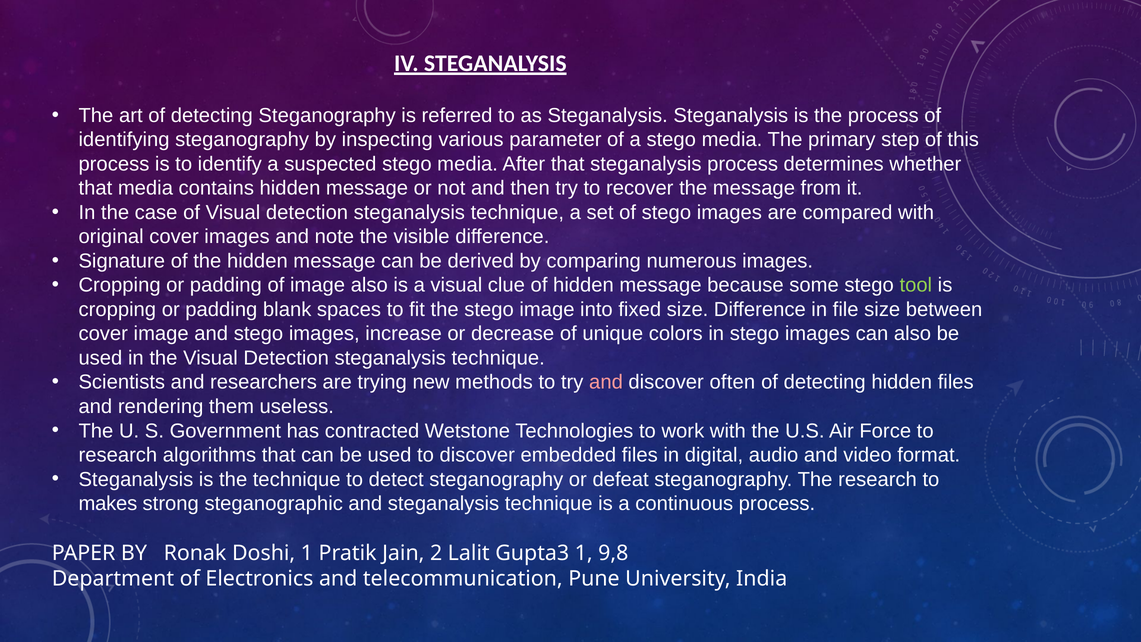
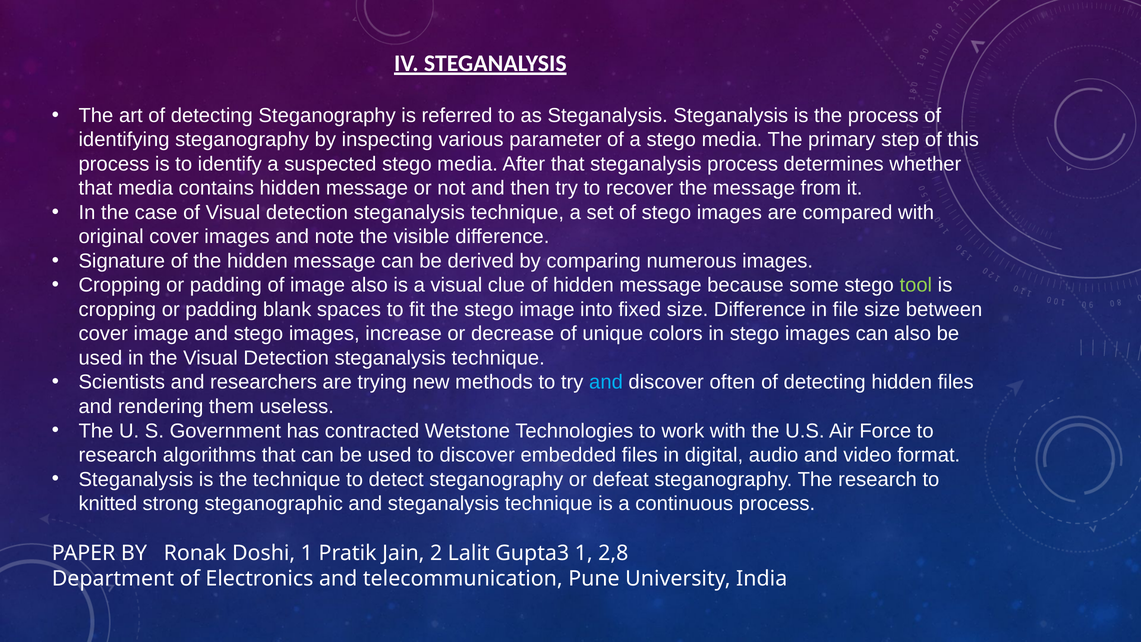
and at (606, 382) colour: pink -> light blue
makes: makes -> knitted
9,8: 9,8 -> 2,8
